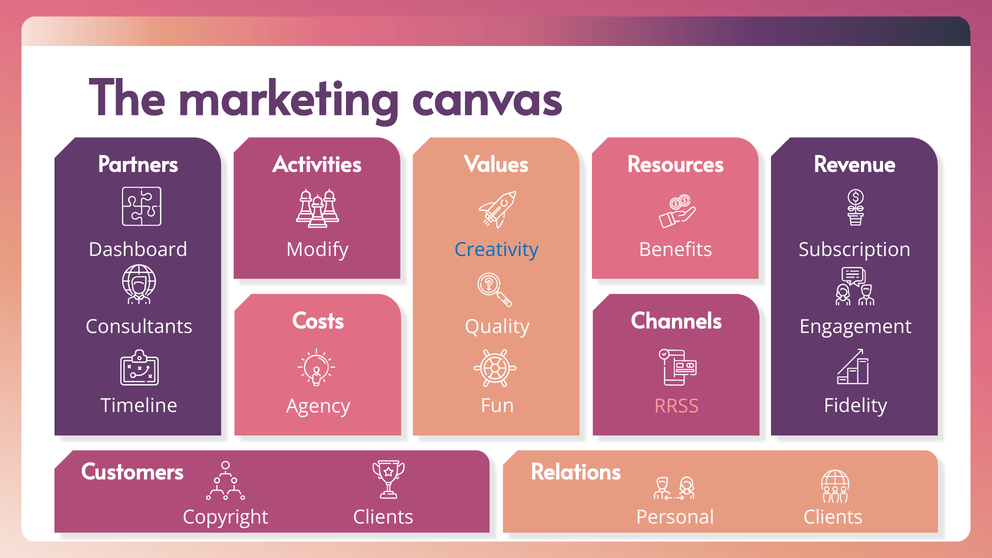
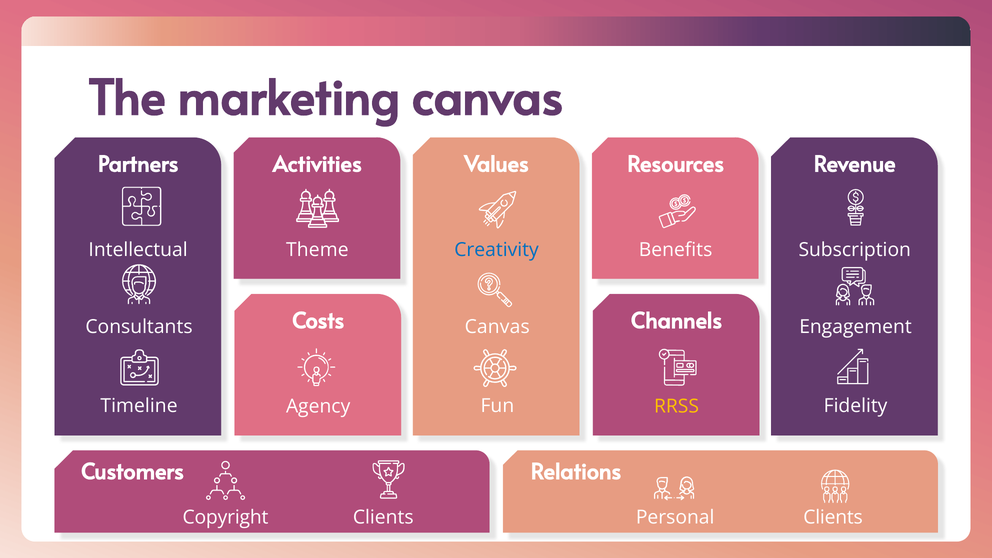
Dashboard: Dashboard -> Intellectual
Modify: Modify -> Theme
Consultants Quality: Quality -> Canvas
RRSS colour: pink -> yellow
